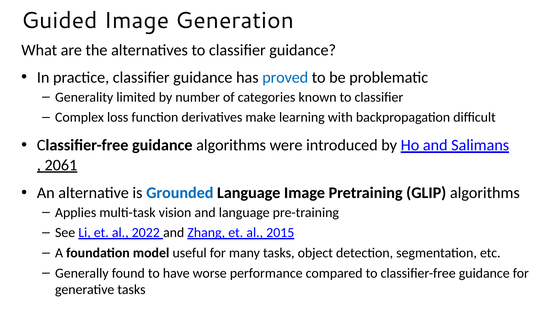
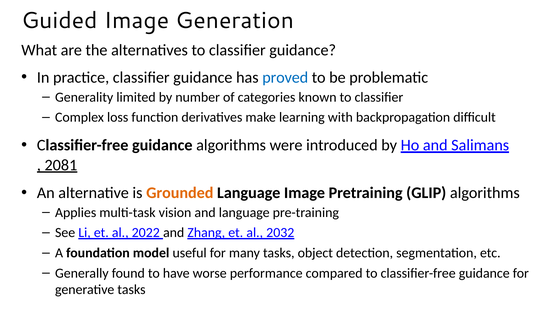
2061: 2061 -> 2081
Grounded colour: blue -> orange
2015: 2015 -> 2032
